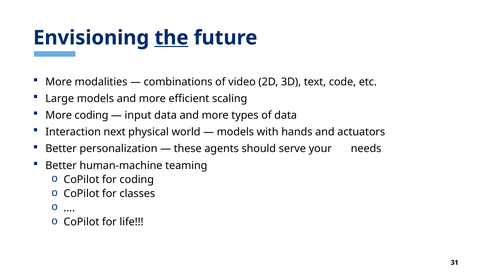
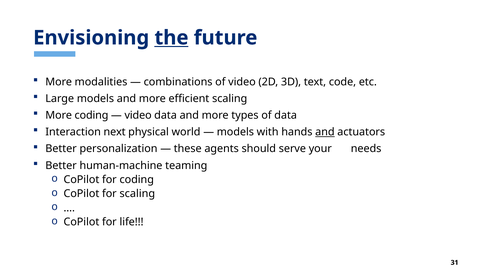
input at (138, 116): input -> video
and at (325, 132) underline: none -> present
for classes: classes -> scaling
